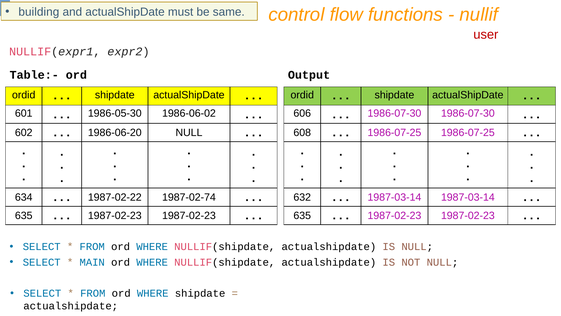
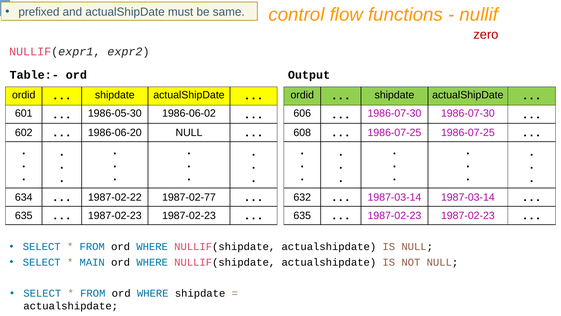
building: building -> prefixed
user: user -> zero
1987-02-74: 1987-02-74 -> 1987-02-77
